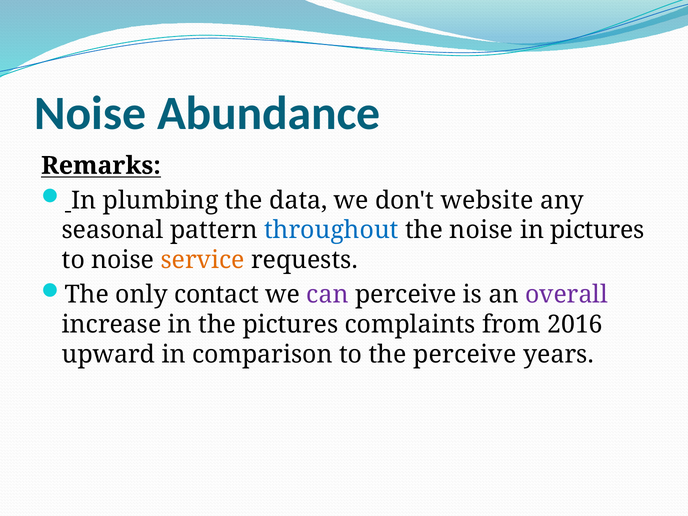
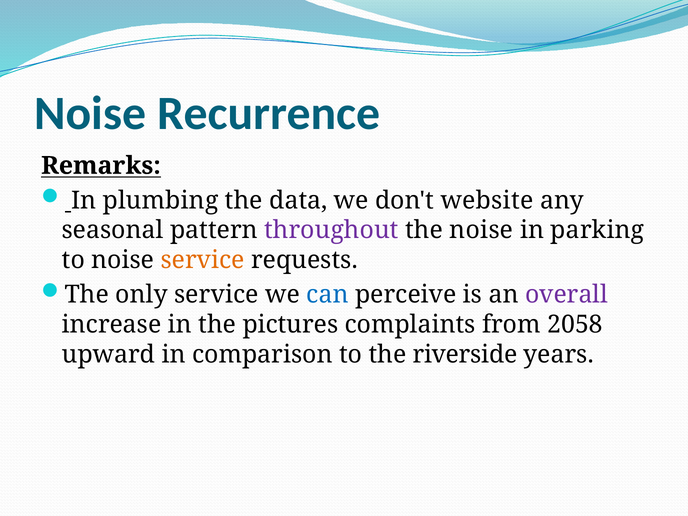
Abundance: Abundance -> Recurrence
throughout colour: blue -> purple
in pictures: pictures -> parking
only contact: contact -> service
can colour: purple -> blue
2016: 2016 -> 2058
the perceive: perceive -> riverside
